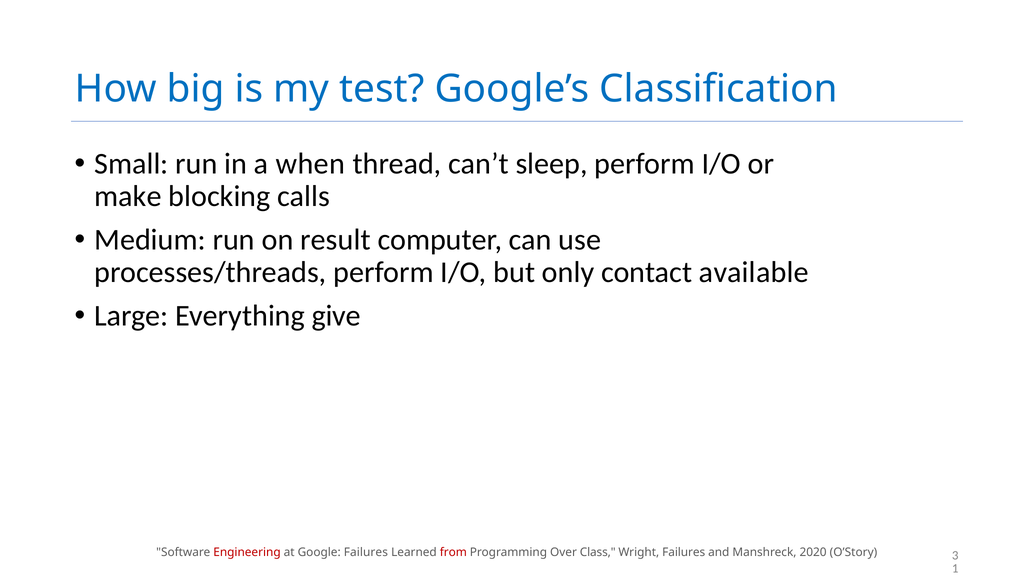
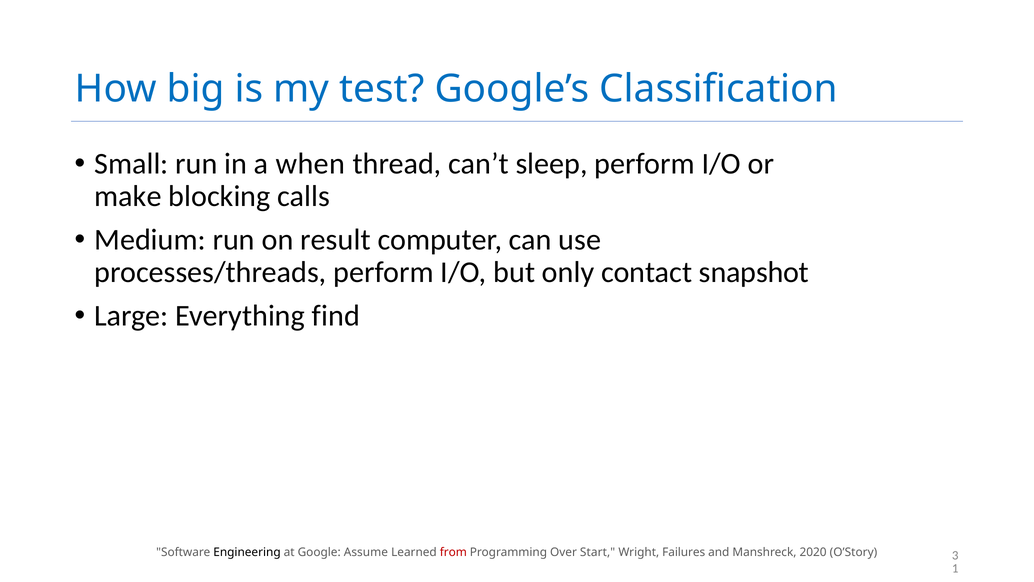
available: available -> snapshot
give: give -> find
Engineering colour: red -> black
Google Failures: Failures -> Assume
Class: Class -> Start
